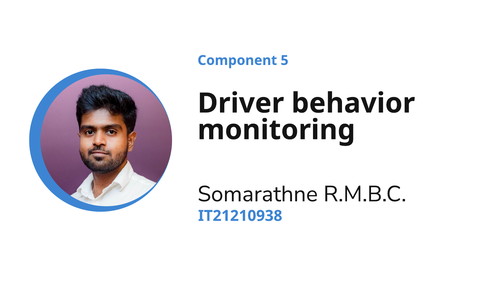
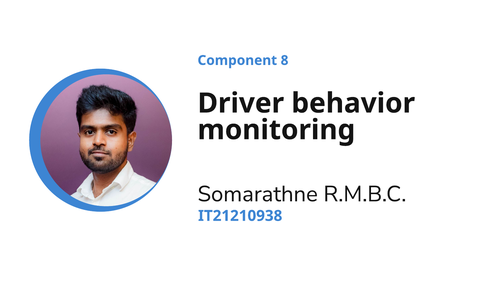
5: 5 -> 8
